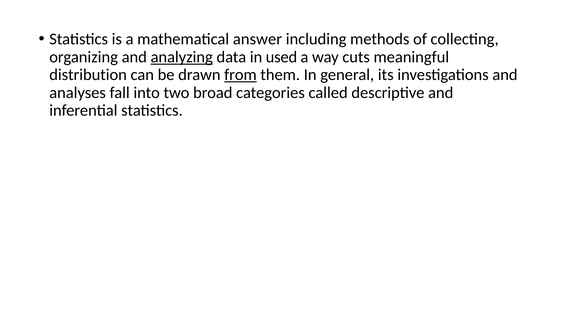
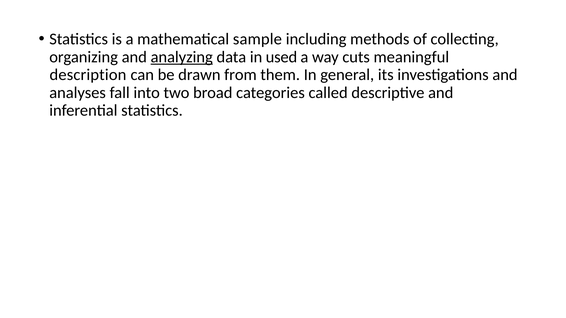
answer: answer -> sample
distribution: distribution -> description
from underline: present -> none
